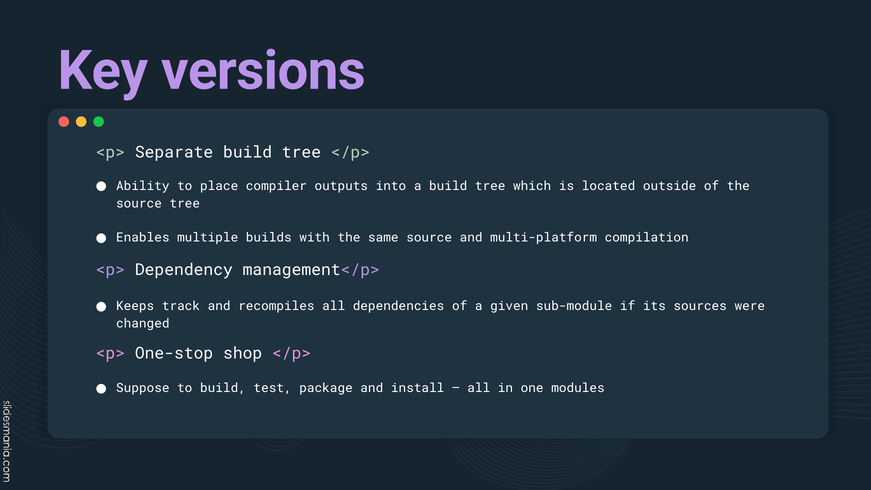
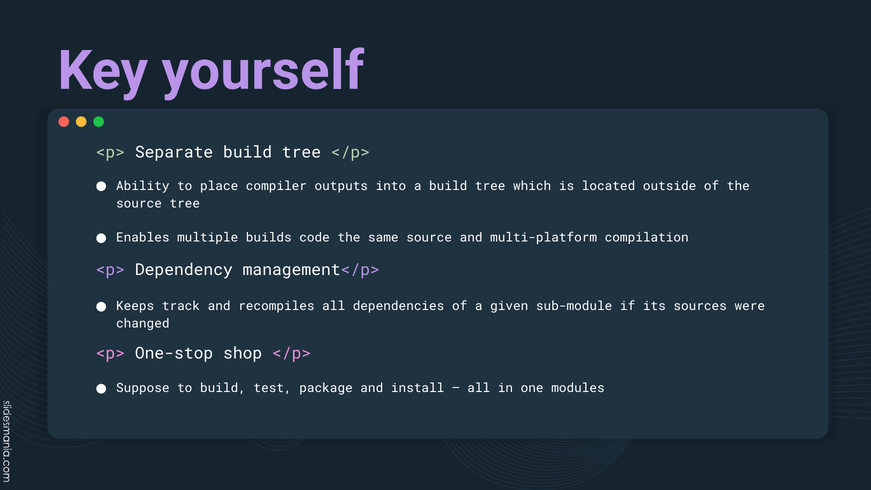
versions: versions -> yourself
with: with -> code
